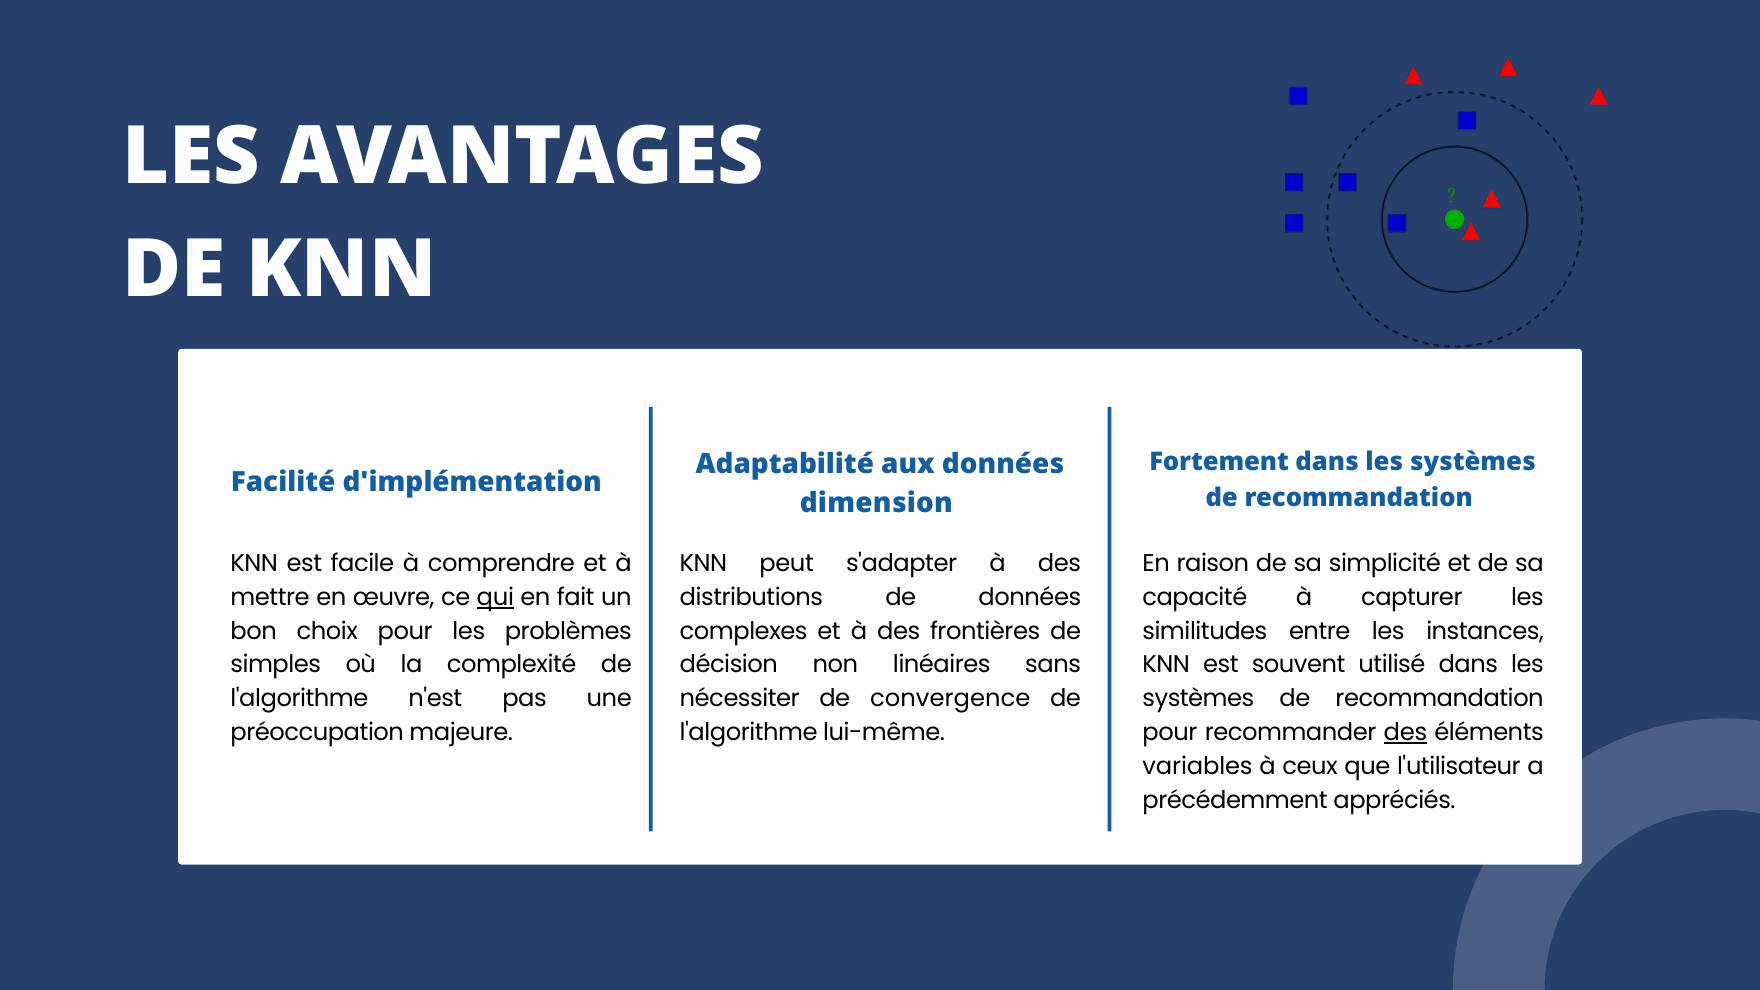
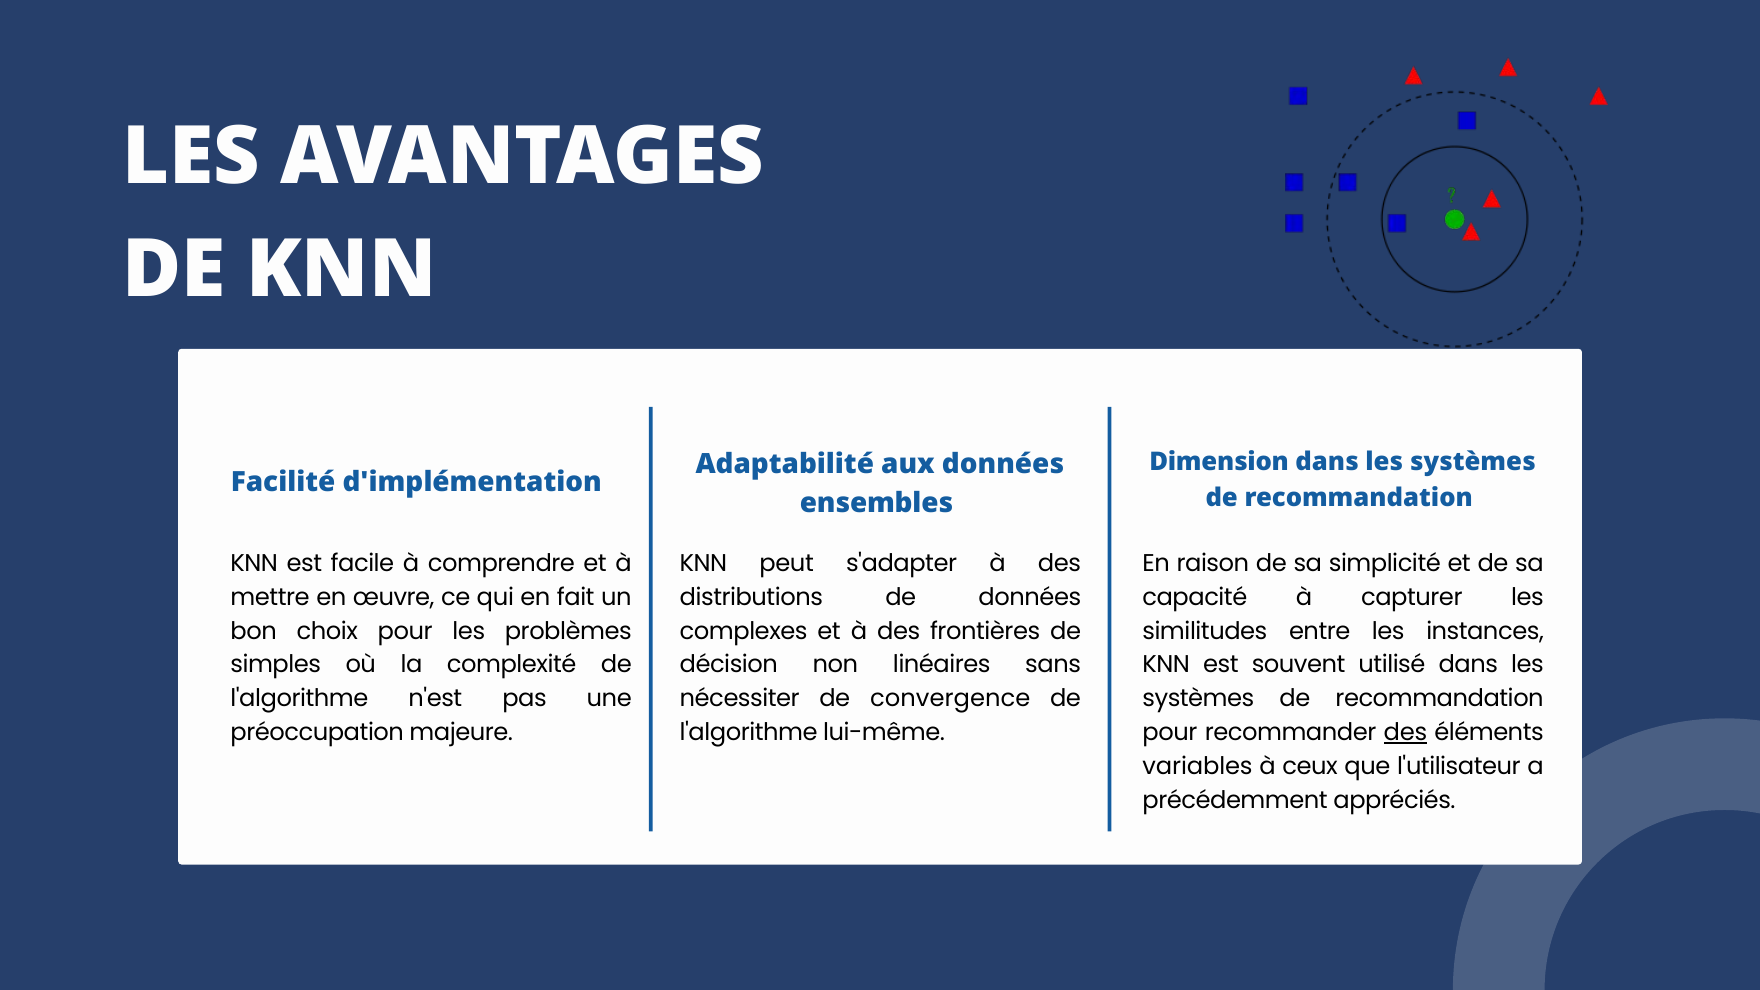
Fortement: Fortement -> Dimension
dimension: dimension -> ensembles
qui underline: present -> none
